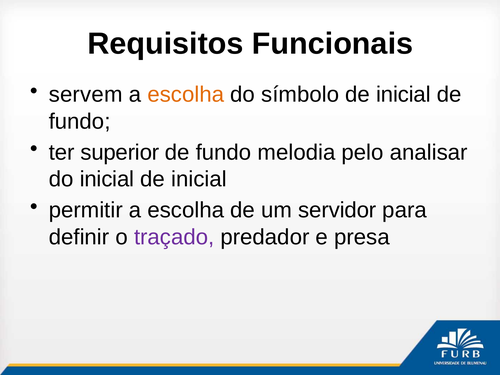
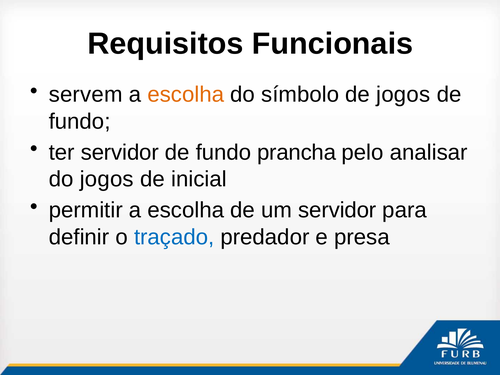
símbolo de inicial: inicial -> jogos
ter superior: superior -> servidor
melodia: melodia -> prancha
do inicial: inicial -> jogos
traçado colour: purple -> blue
